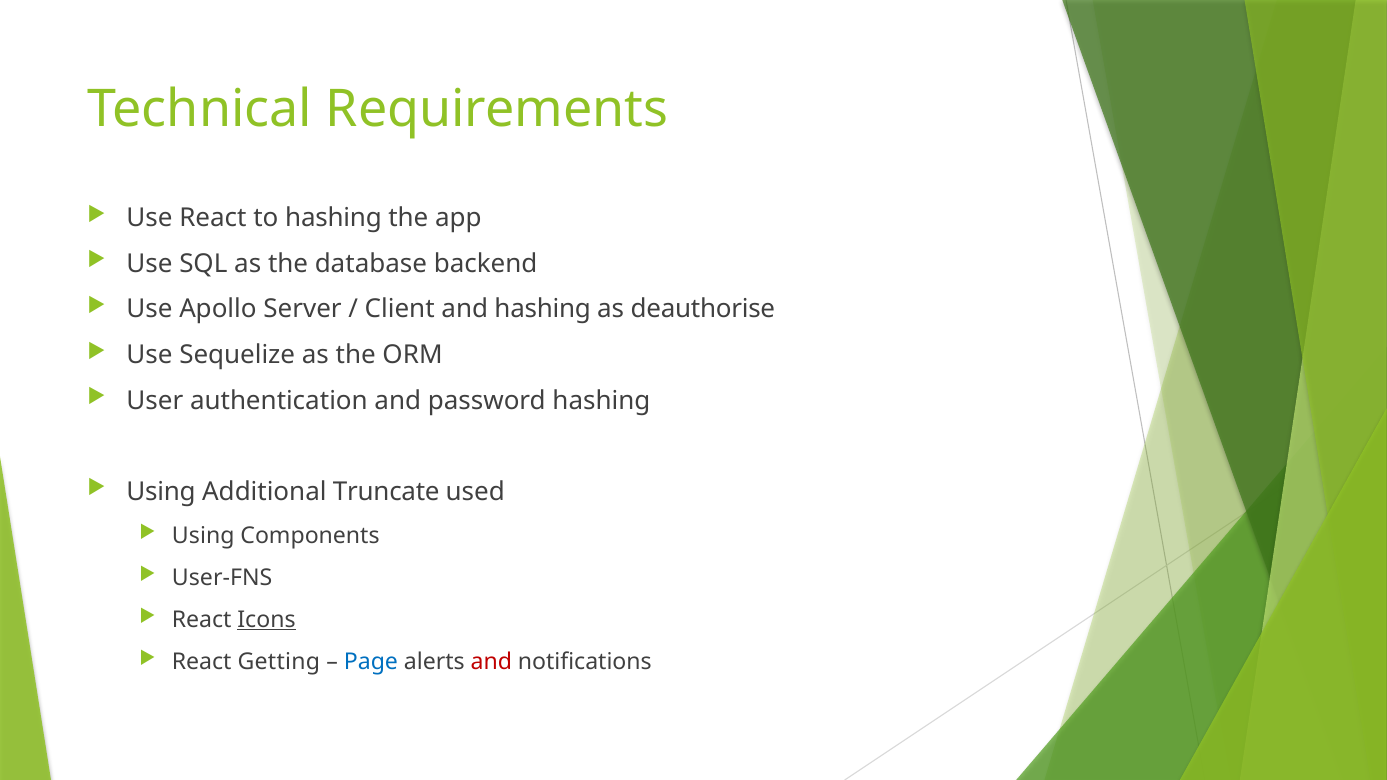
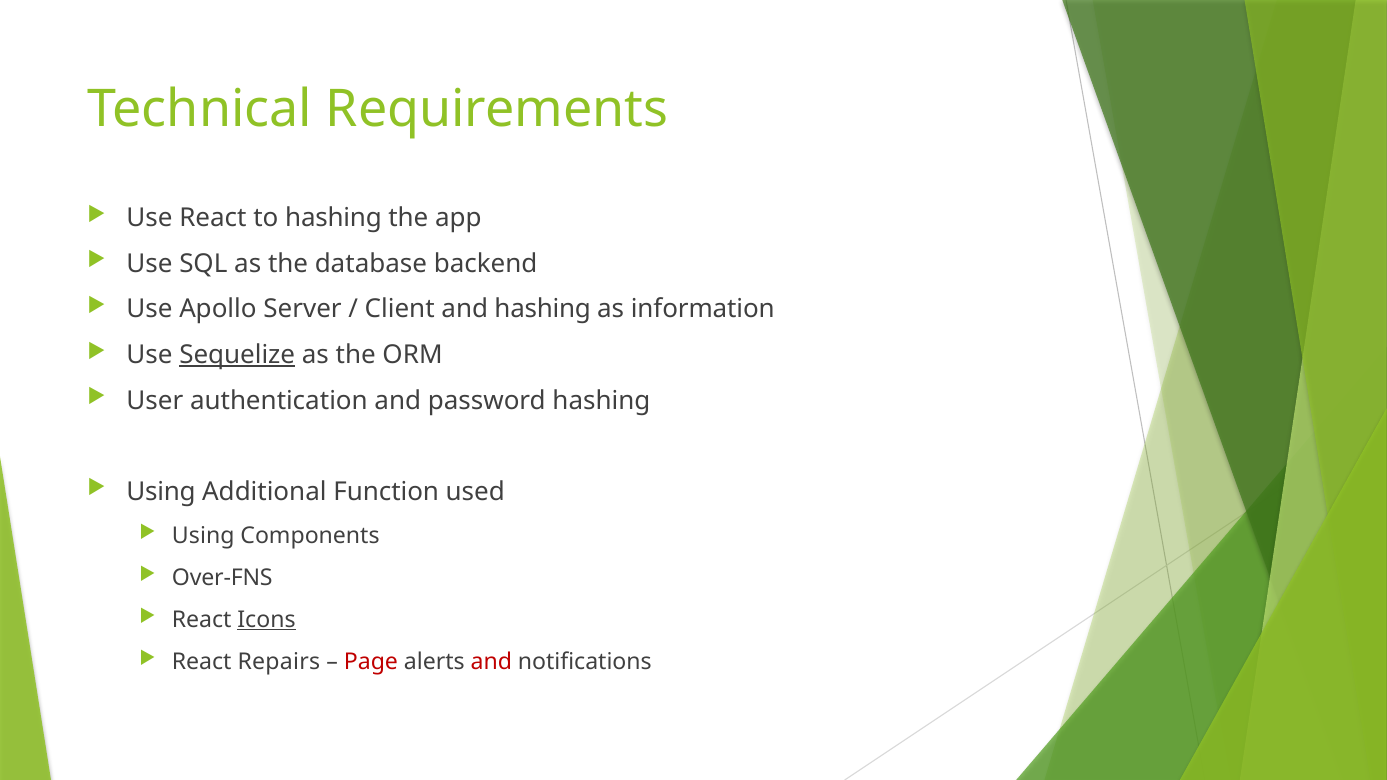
deauthorise: deauthorise -> information
Sequelize underline: none -> present
Truncate: Truncate -> Function
User-FNS: User-FNS -> Over-FNS
Getting: Getting -> Repairs
Page colour: blue -> red
